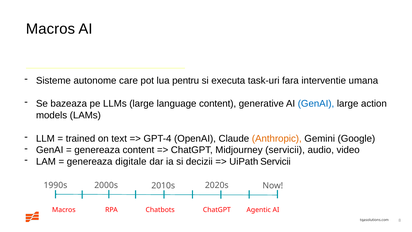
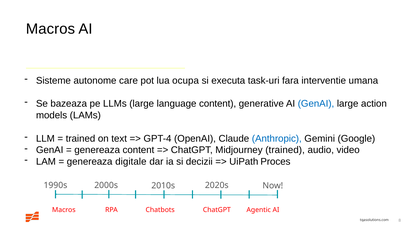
pentru: pentru -> ocupa
Anthropic colour: orange -> blue
Midjourney servicii: servicii -> trained
UiPath Servicii: Servicii -> Proces
